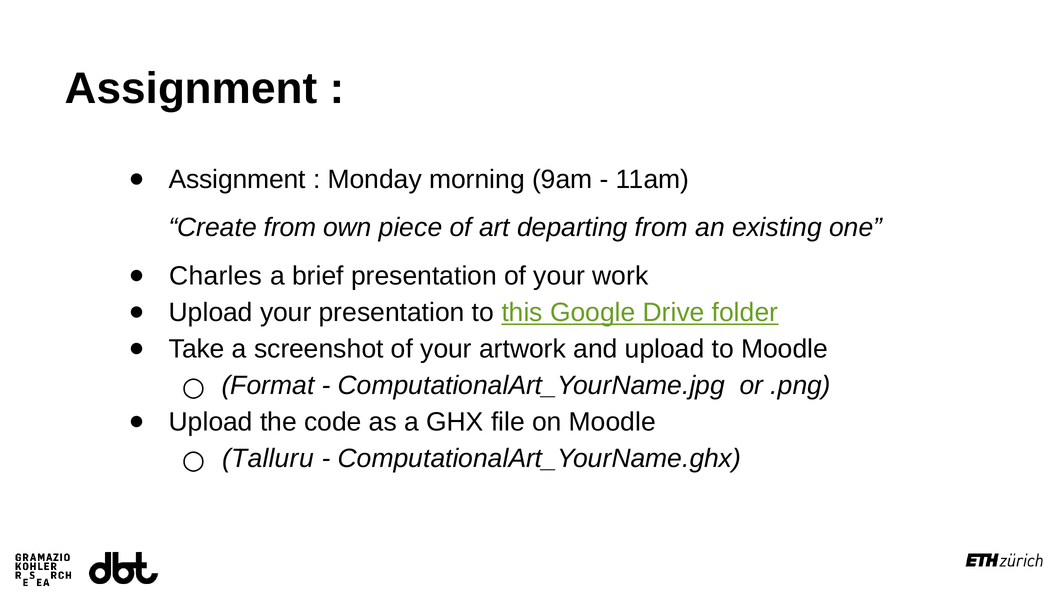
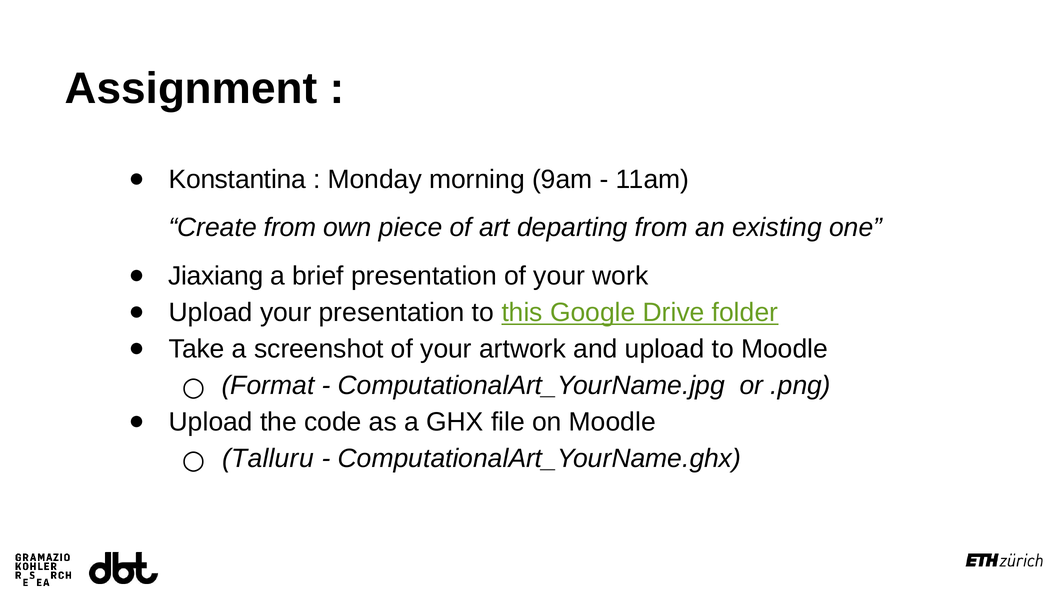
Assignment at (237, 179): Assignment -> Konstantina
Charles: Charles -> Jiaxiang
